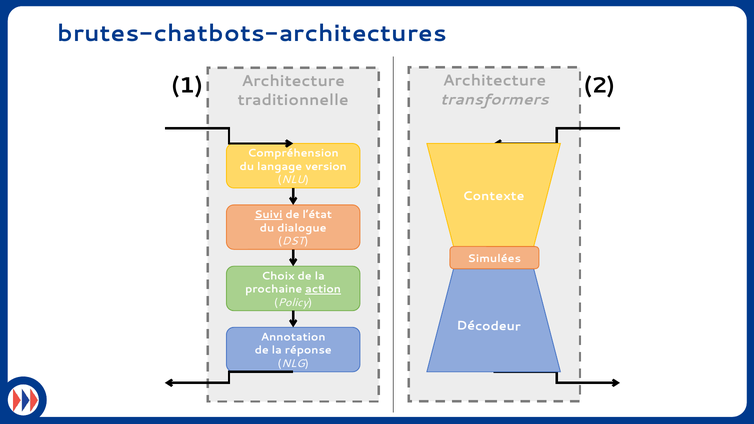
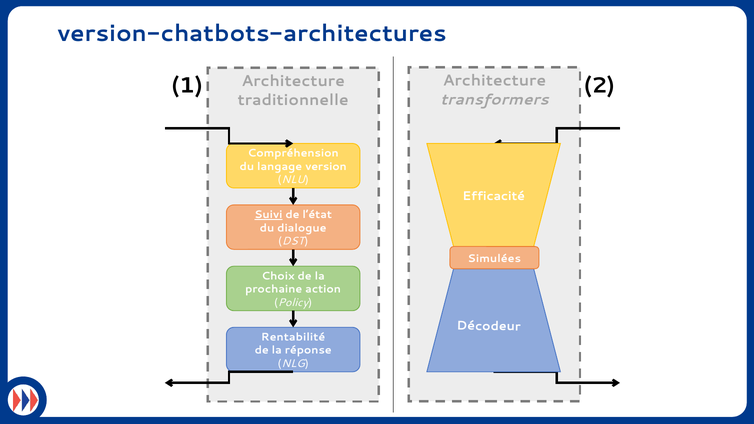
brutes-chatbots-architectures: brutes-chatbots-architectures -> version-chatbots-architectures
Contexte: Contexte -> Efficacité
action underline: present -> none
Annotation: Annotation -> Rentabilité
